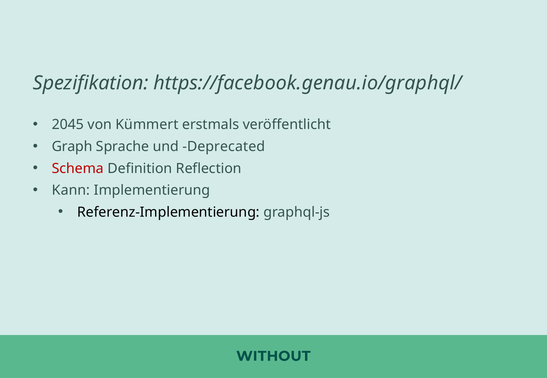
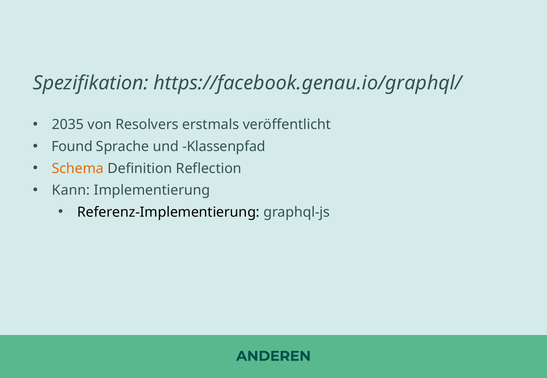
2045: 2045 -> 2035
Kümmert: Kümmert -> Resolvers
Graph: Graph -> Found
Deprecated: Deprecated -> Klassenpfad
Schema colour: red -> orange
WITHOUT: WITHOUT -> ANDEREN
